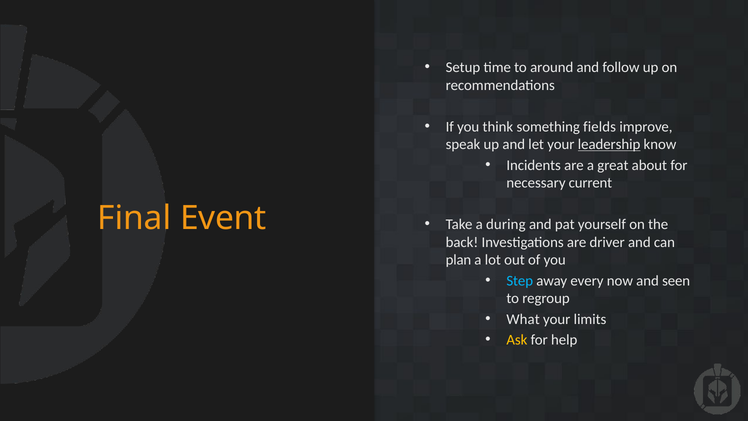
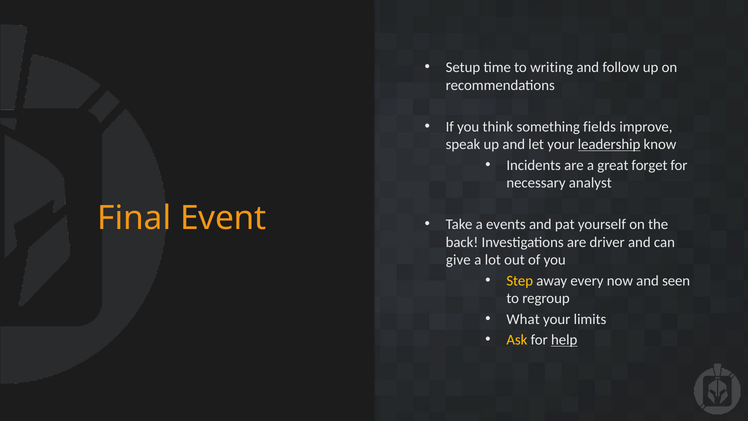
around: around -> writing
about: about -> forget
current: current -> analyst
during: during -> events
plan: plan -> give
Step colour: light blue -> yellow
help underline: none -> present
